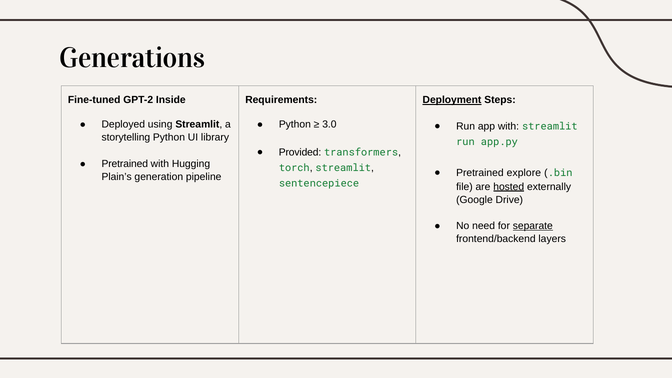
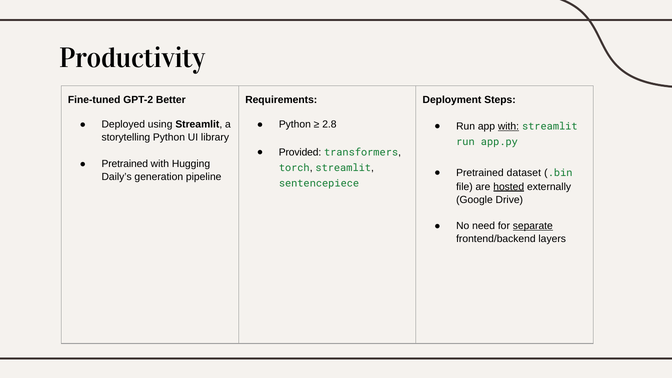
Generations: Generations -> Productivity
Inside: Inside -> Better
Deployment underline: present -> none
3.0: 3.0 -> 2.8
with at (508, 126) underline: none -> present
explore: explore -> dataset
Plain’s: Plain’s -> Daily’s
